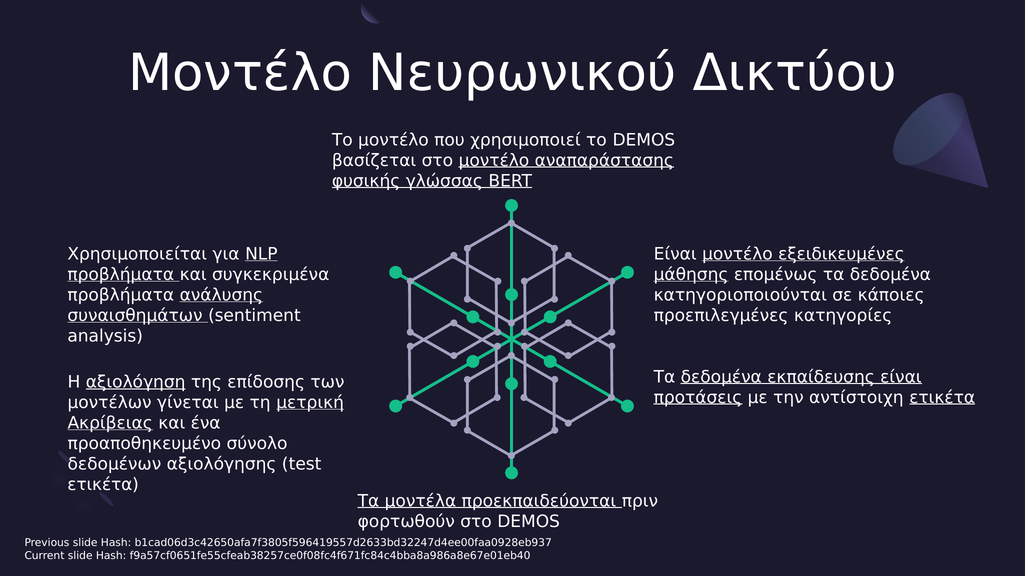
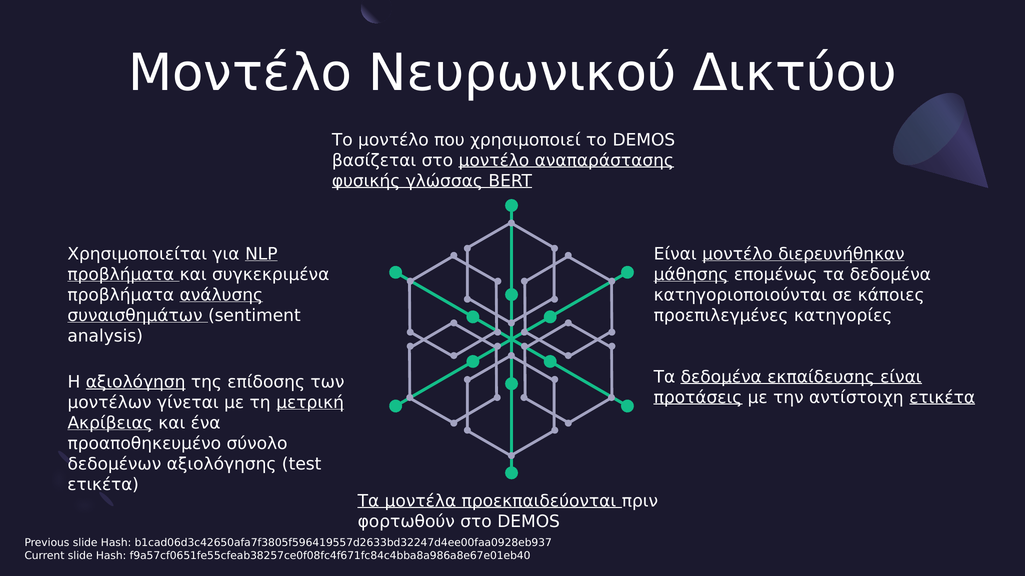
εξειδικευμένες: εξειδικευμένες -> διερευνήθηκαν
